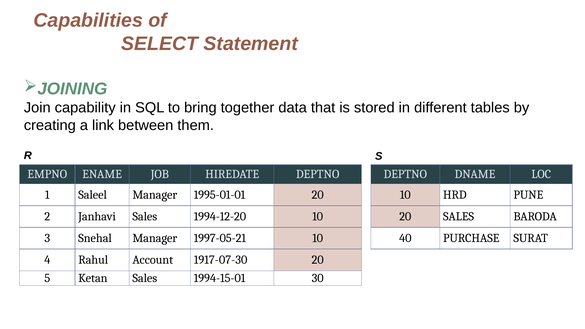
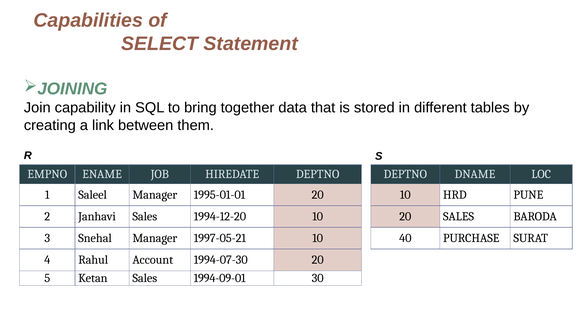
1917-07-30: 1917-07-30 -> 1994-07-30
1994-15-01: 1994-15-01 -> 1994-09-01
